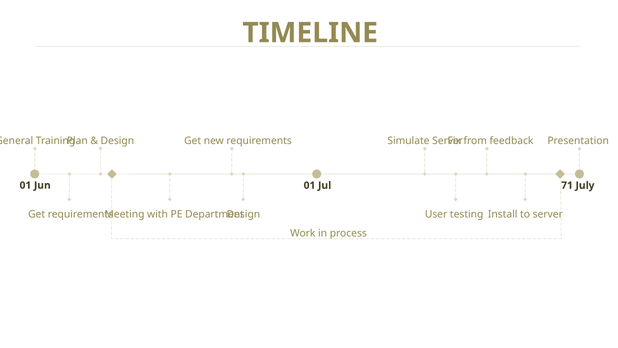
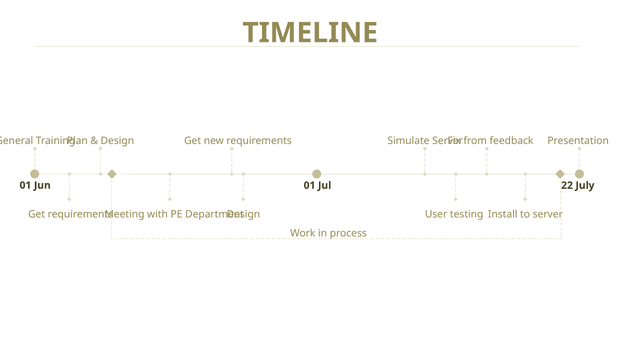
71: 71 -> 22
